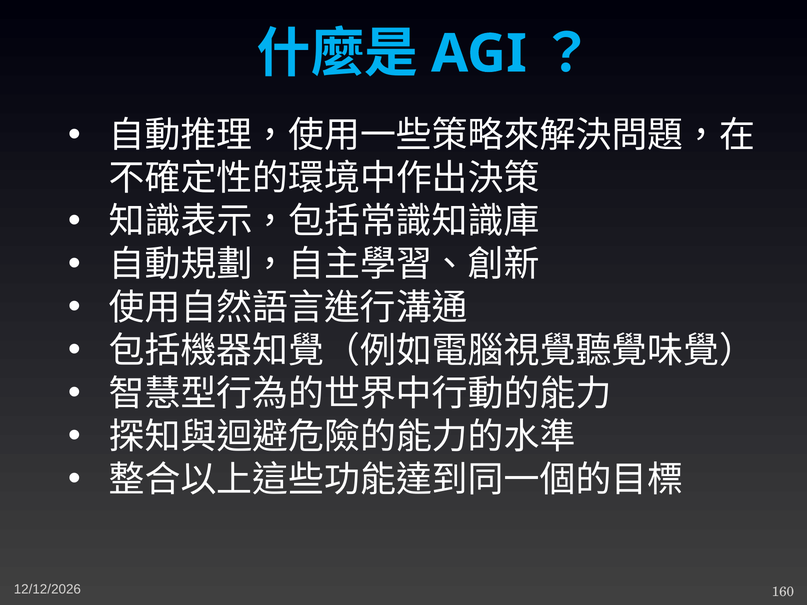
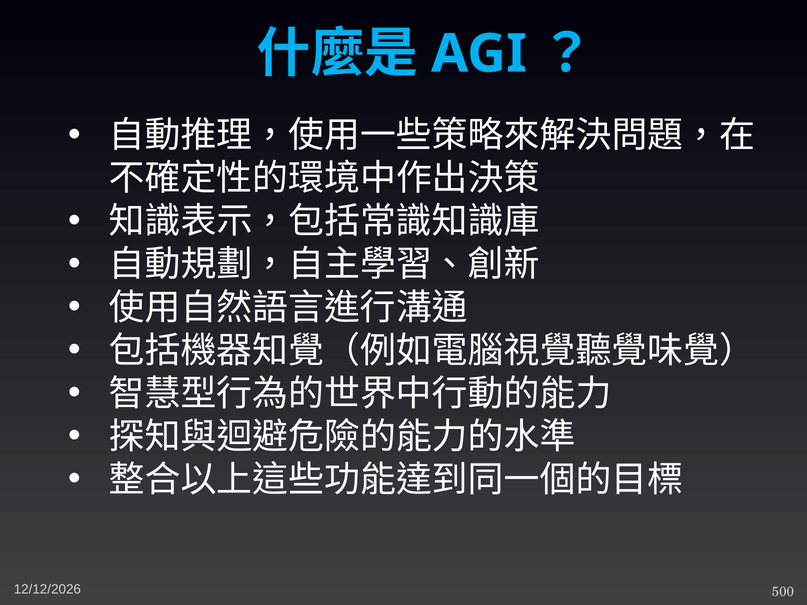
160: 160 -> 500
